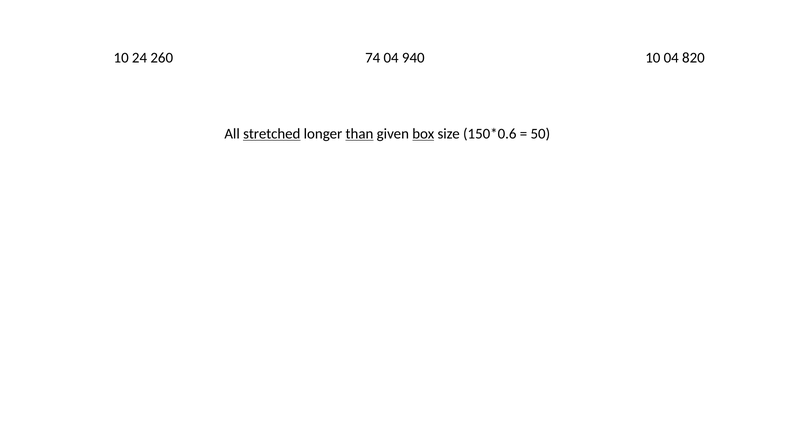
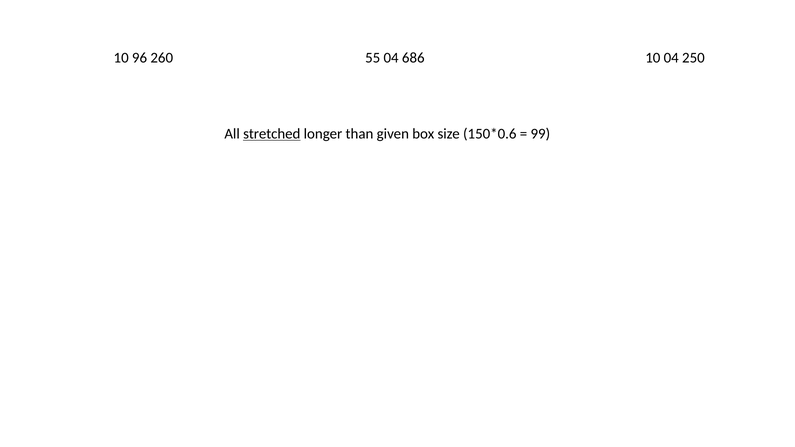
24: 24 -> 96
74: 74 -> 55
940: 940 -> 686
820: 820 -> 250
than underline: present -> none
box underline: present -> none
50: 50 -> 99
